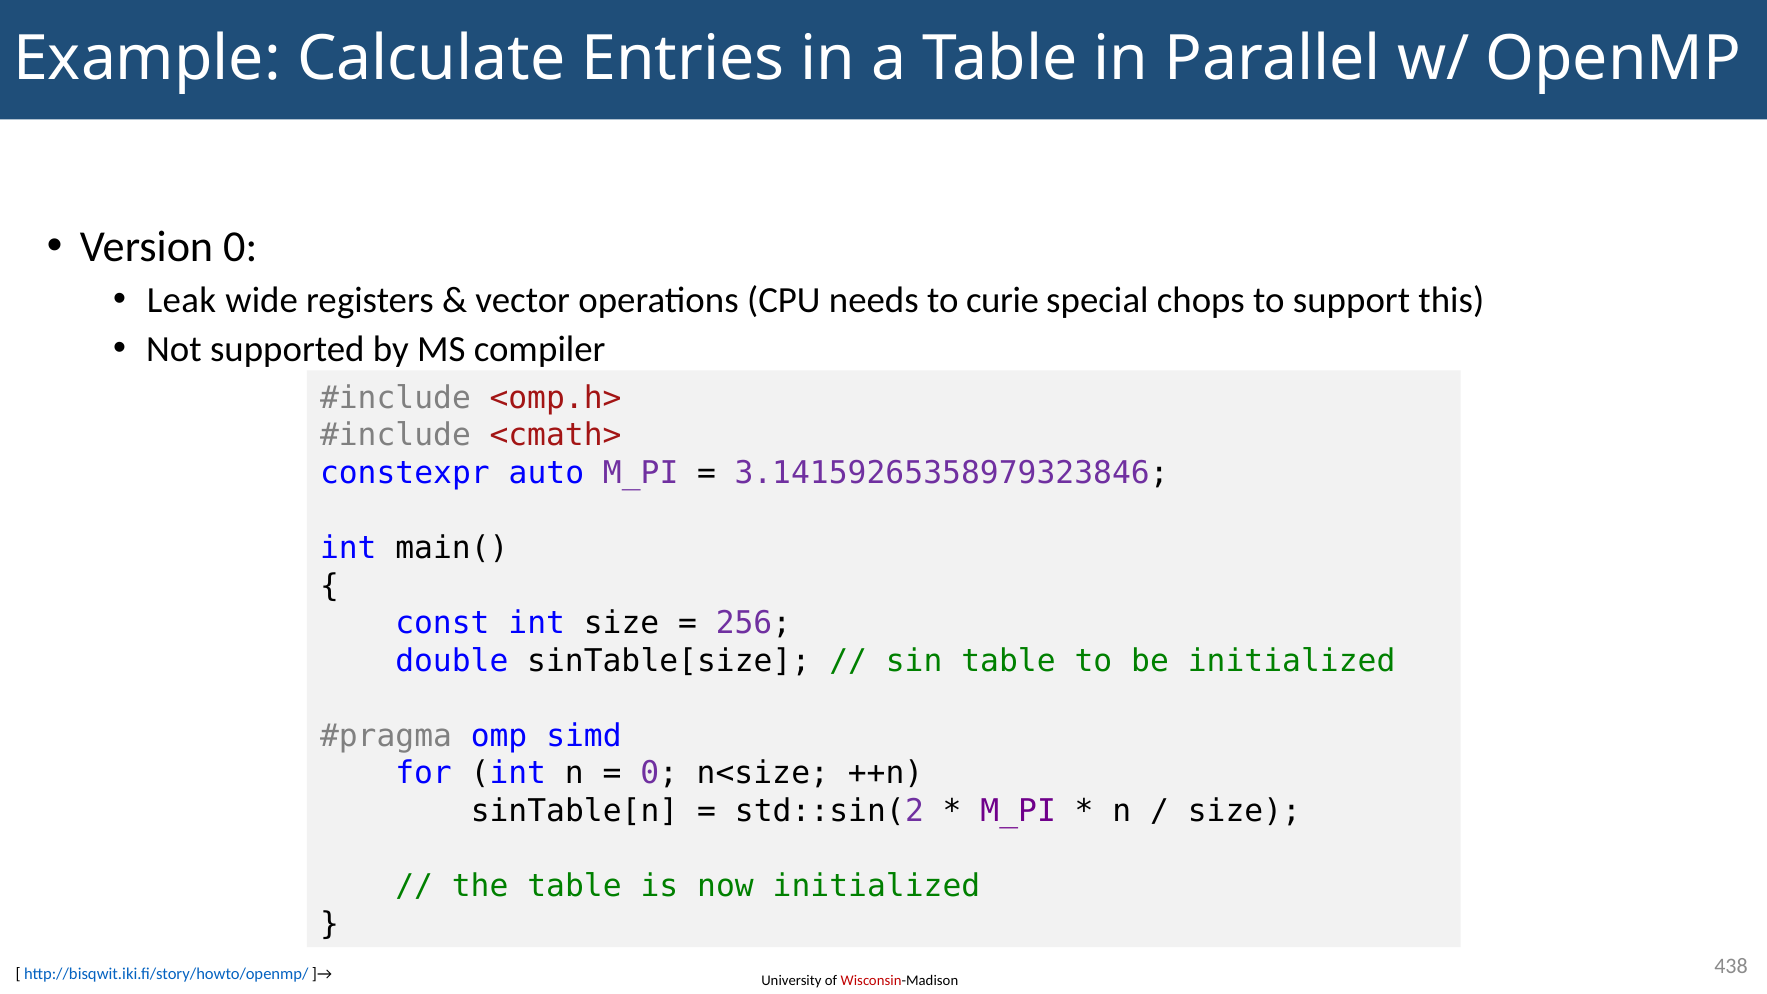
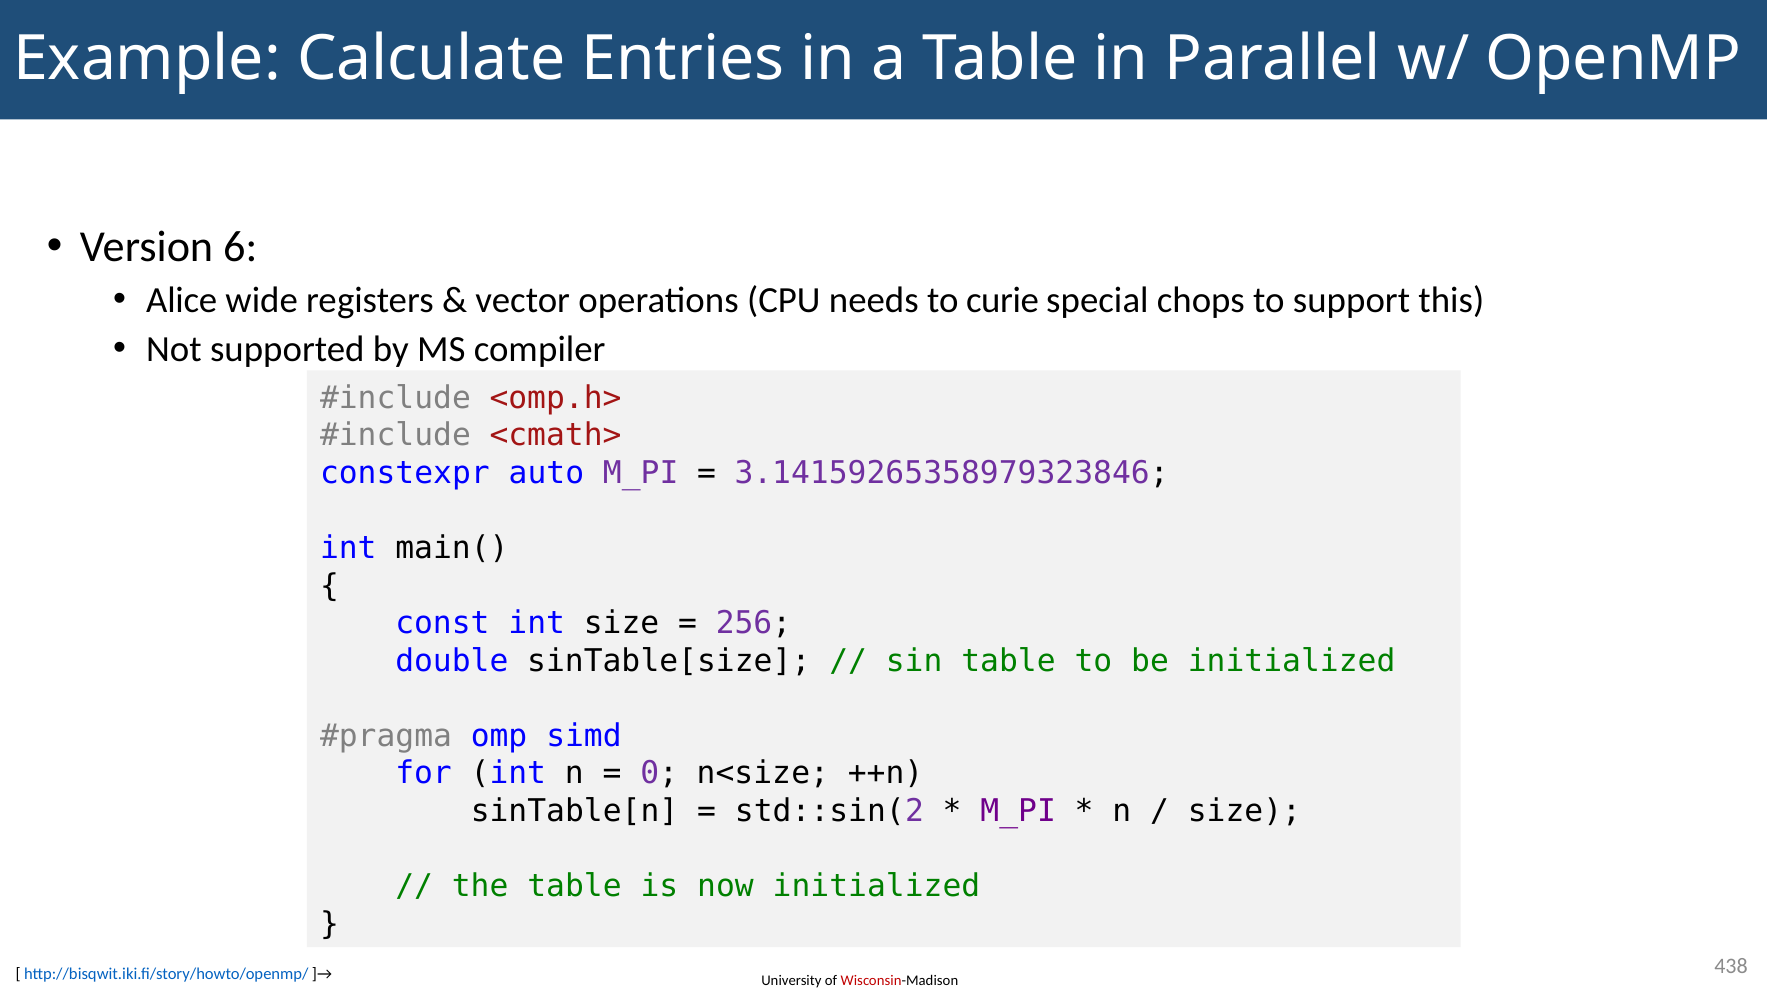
Version 0: 0 -> 6
Leak: Leak -> Alice
